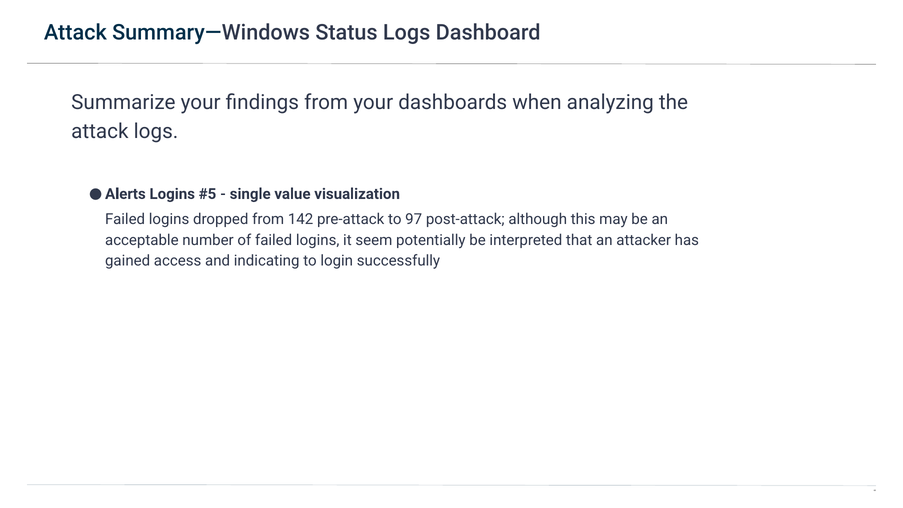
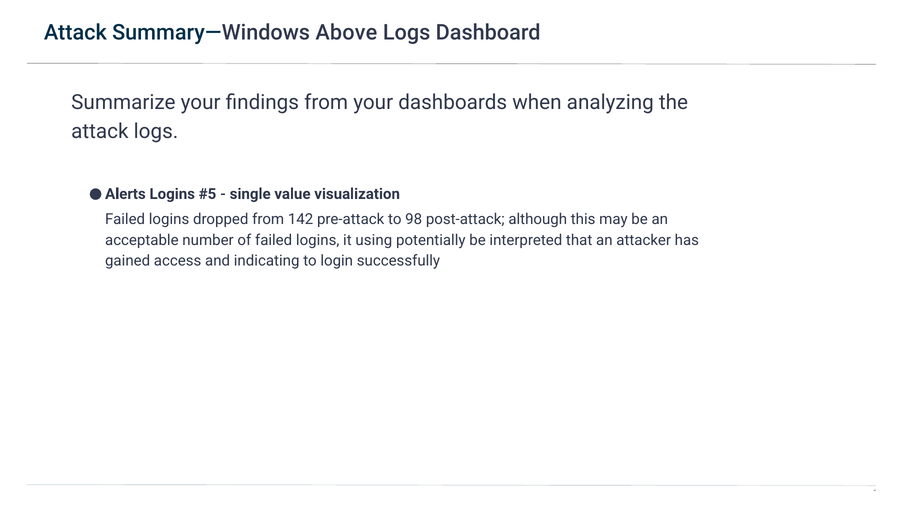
Status: Status -> Above
97: 97 -> 98
seem: seem -> using
